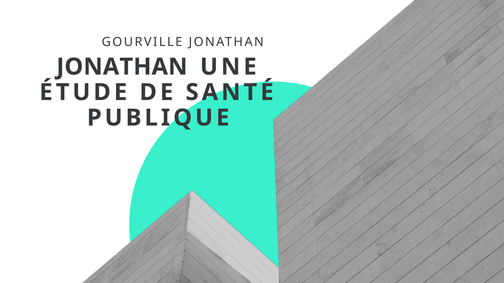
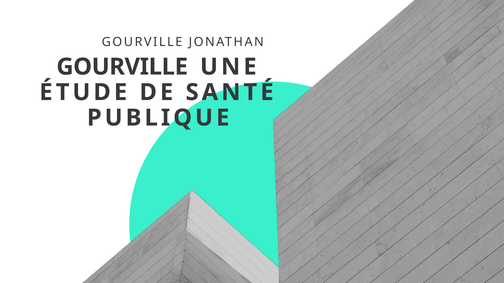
JONATHAN at (122, 67): JONATHAN -> GOURVILLE
